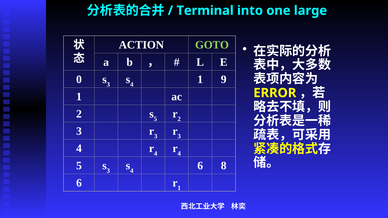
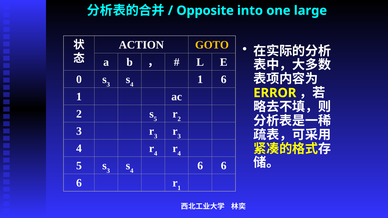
Terminal: Terminal -> Opposite
GOTO colour: light green -> yellow
1 9: 9 -> 6
4 6 8: 8 -> 6
